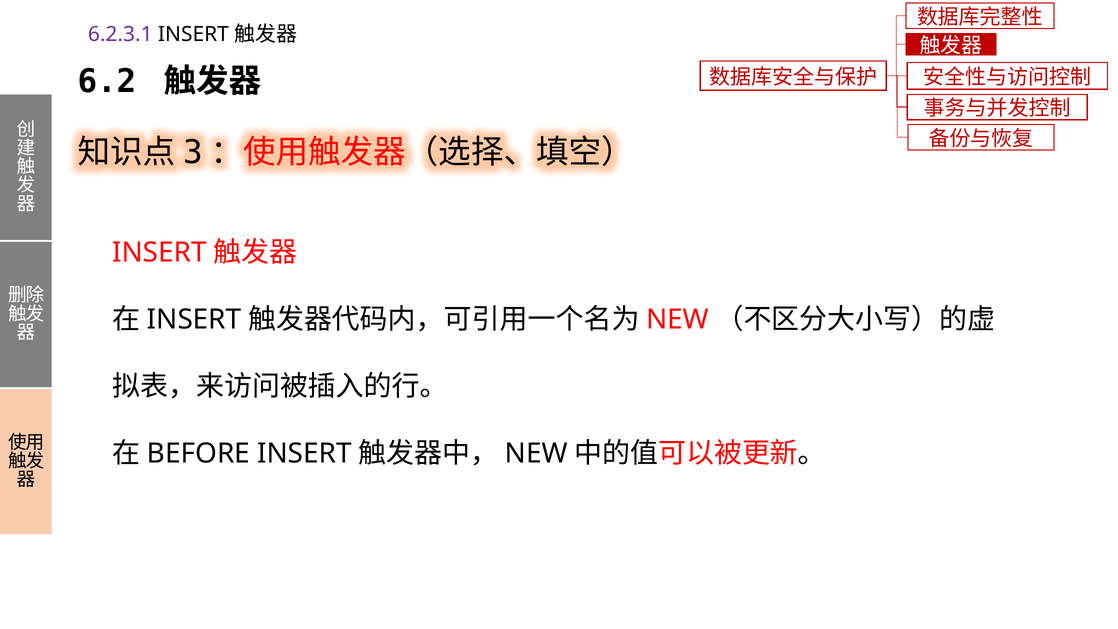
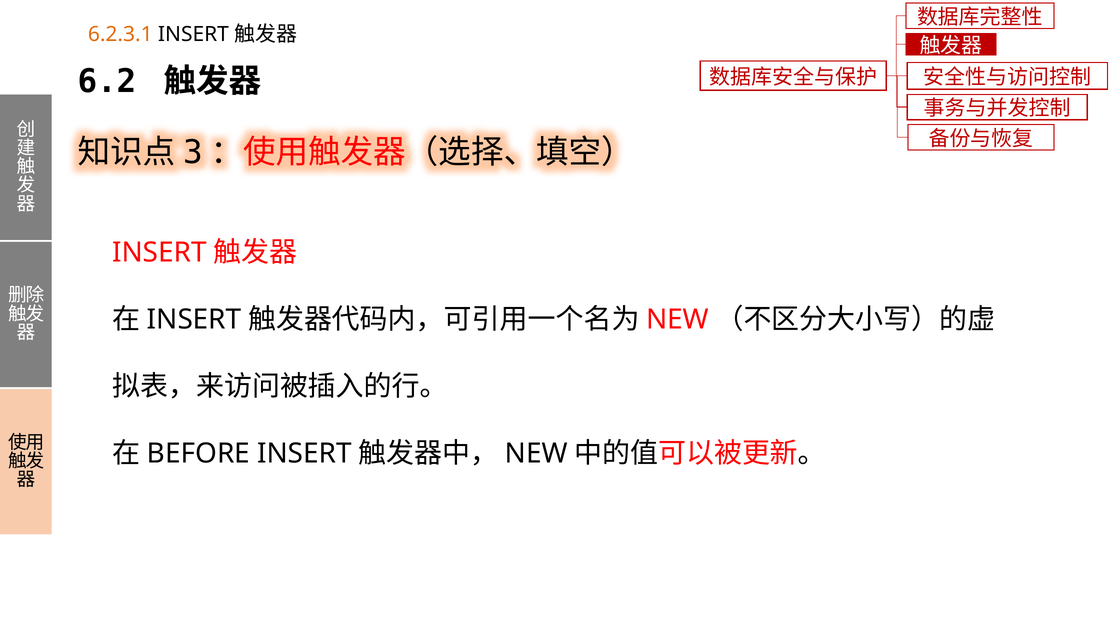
6.2.3.1 colour: purple -> orange
